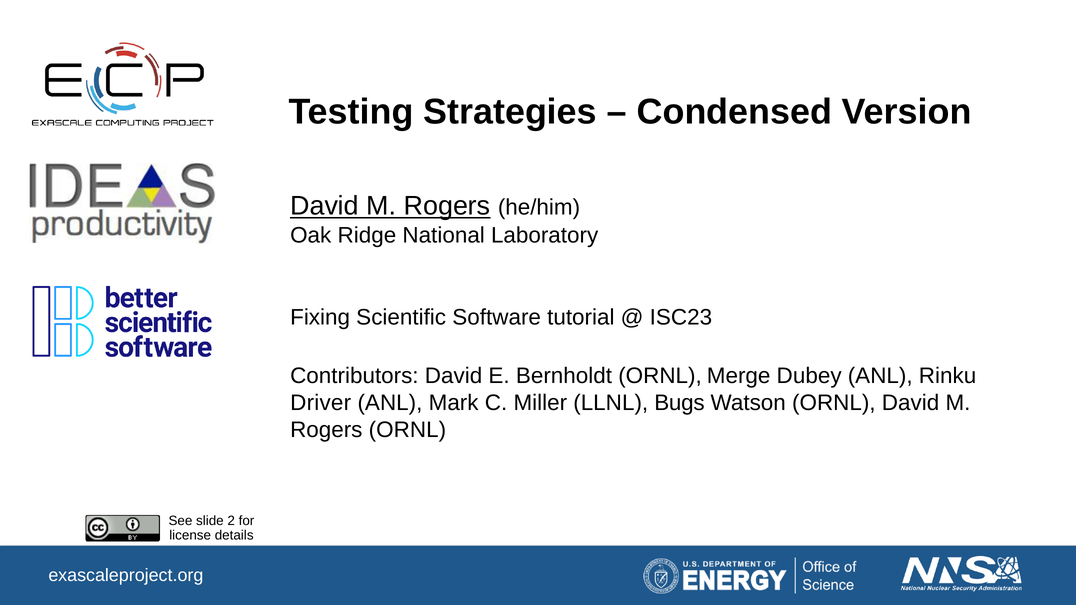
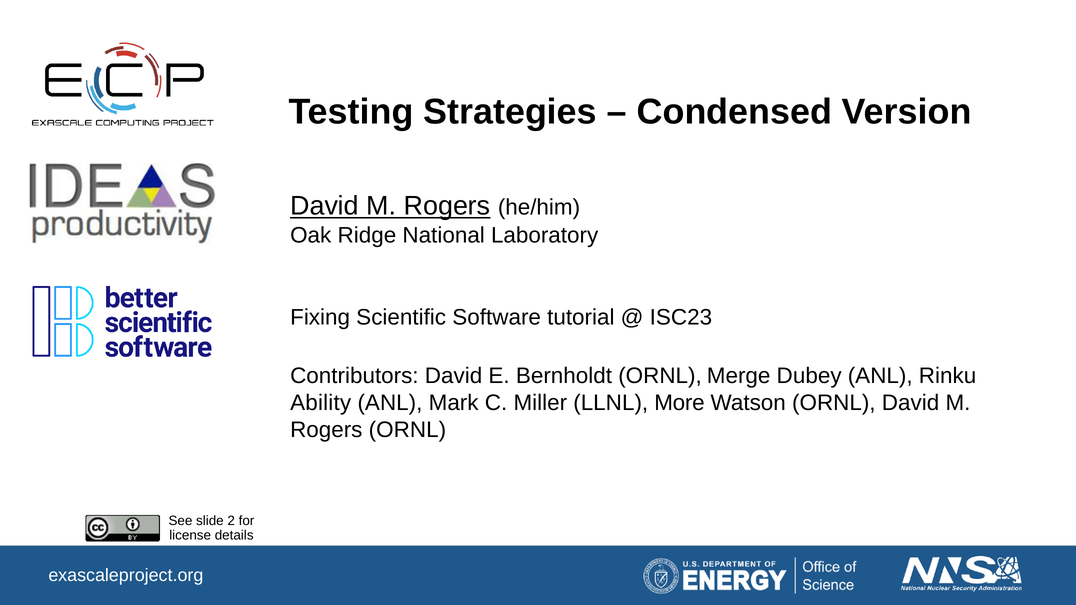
Driver: Driver -> Ability
Bugs: Bugs -> More
